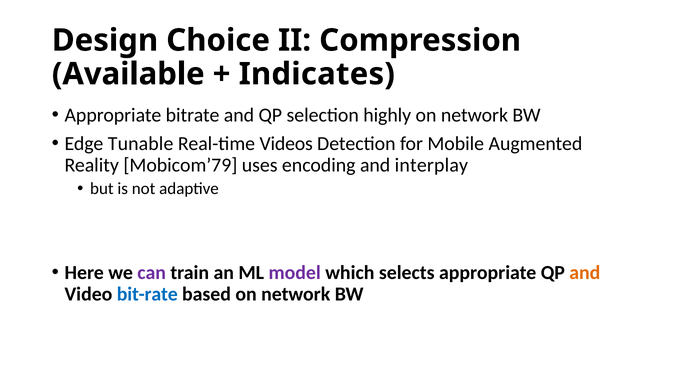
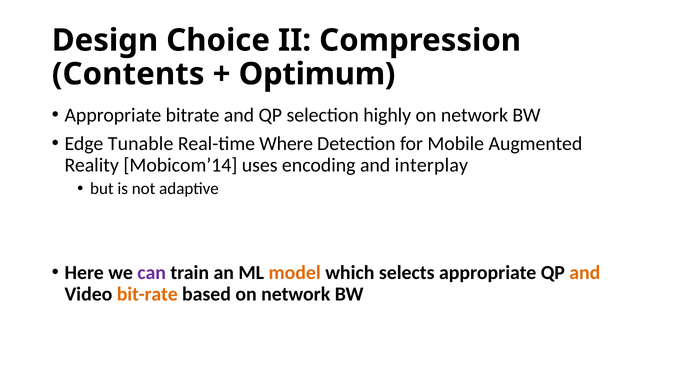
Available: Available -> Contents
Indicates: Indicates -> Optimum
Videos: Videos -> Where
Mobicom’79: Mobicom’79 -> Mobicom’14
model colour: purple -> orange
bit-rate colour: blue -> orange
